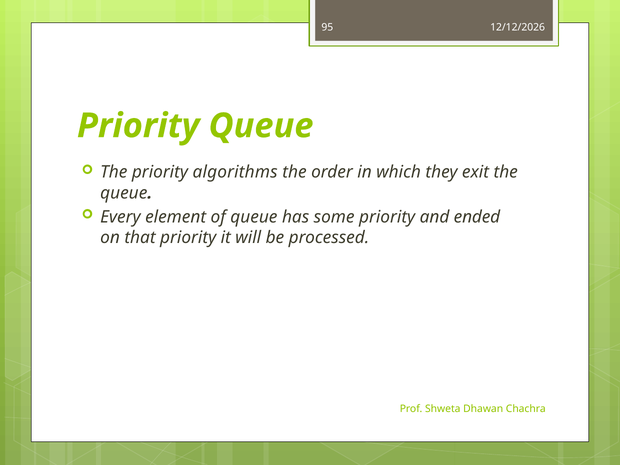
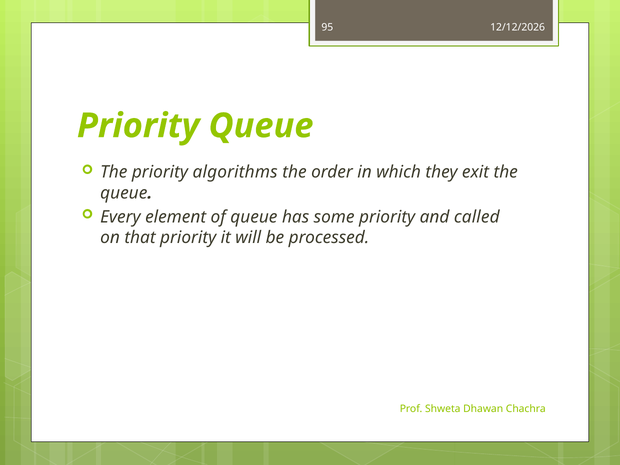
ended: ended -> called
